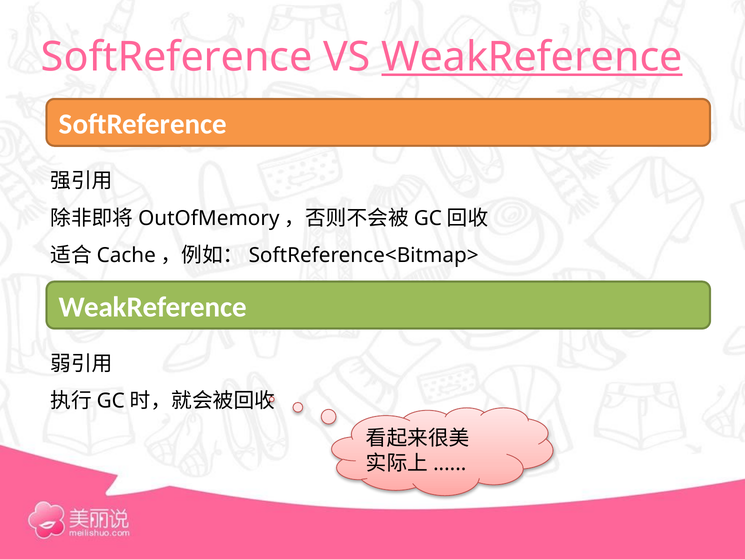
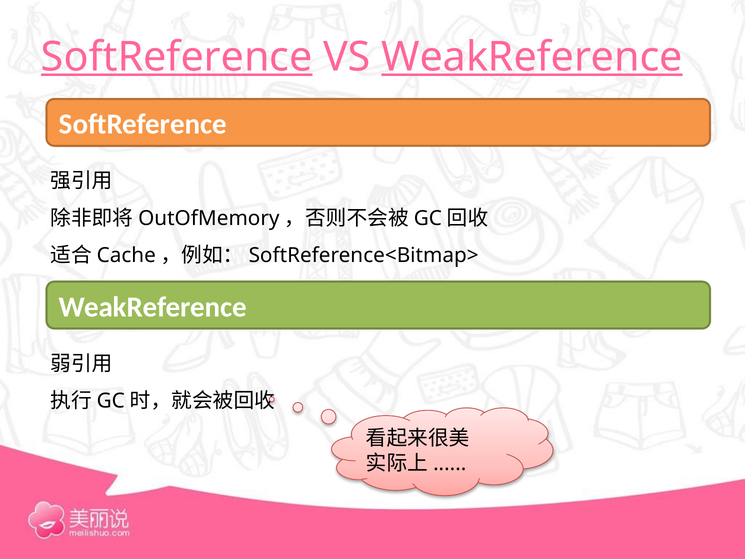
SoftReference at (177, 57) underline: none -> present
